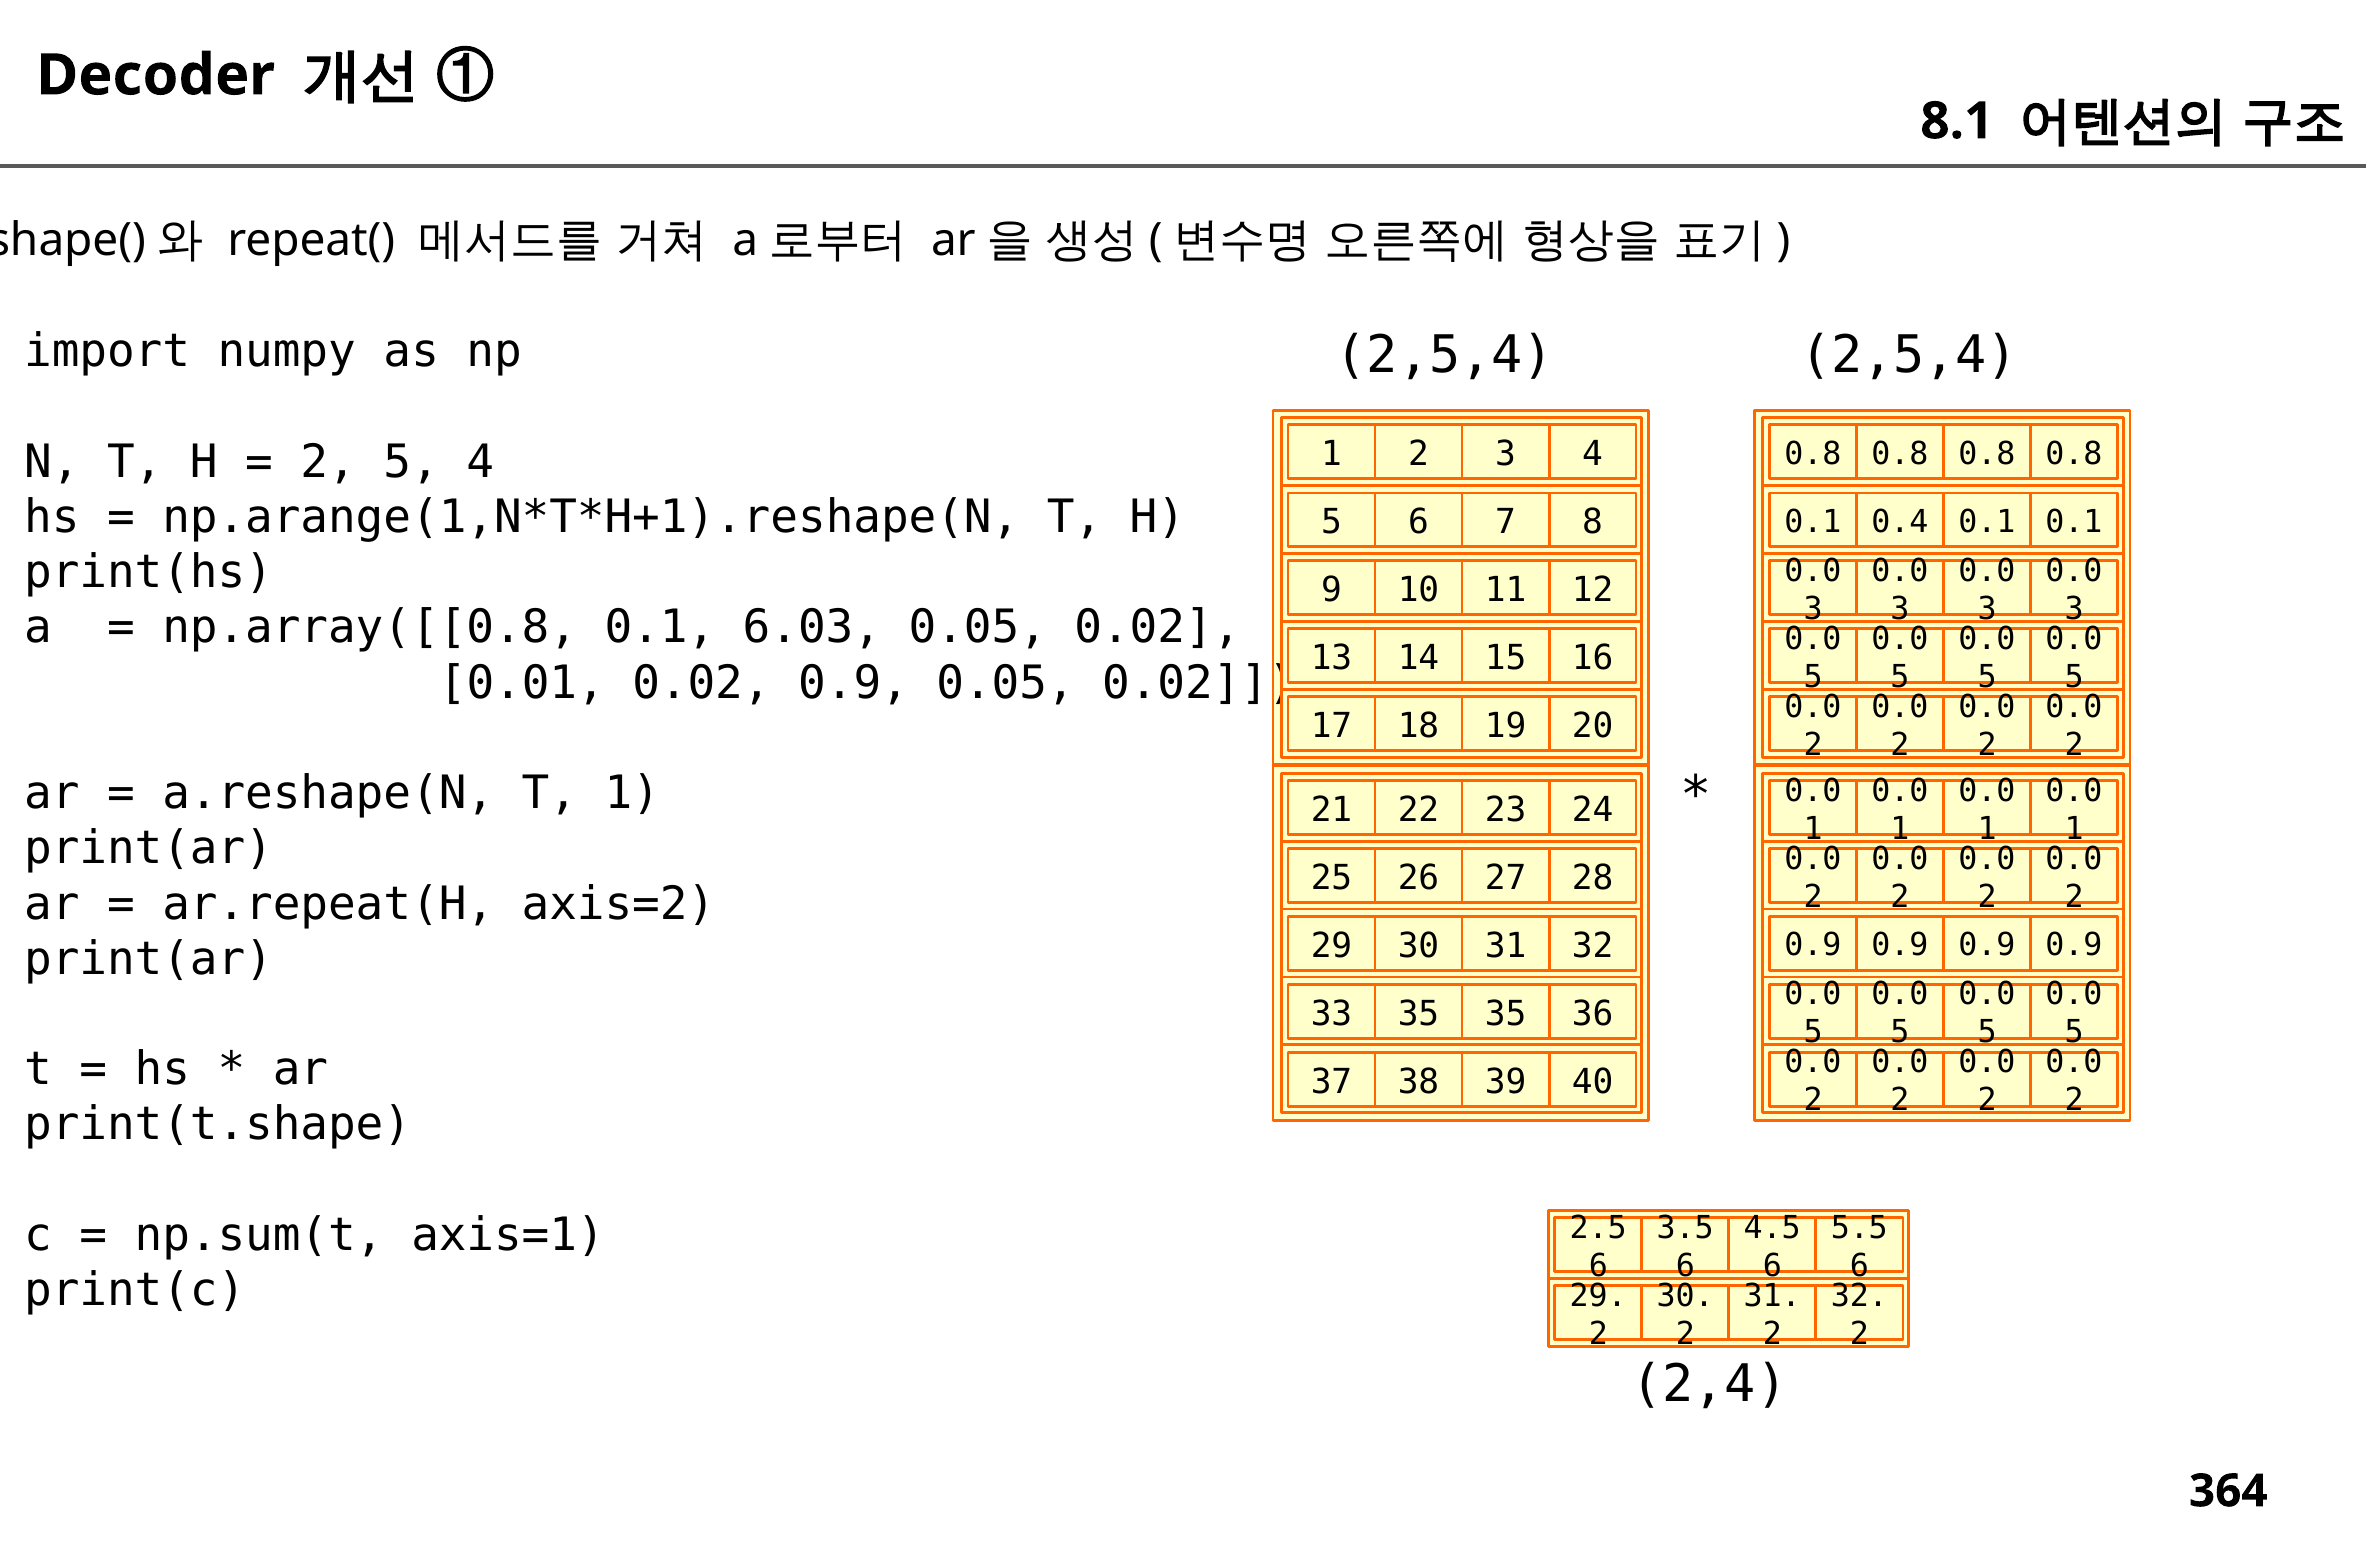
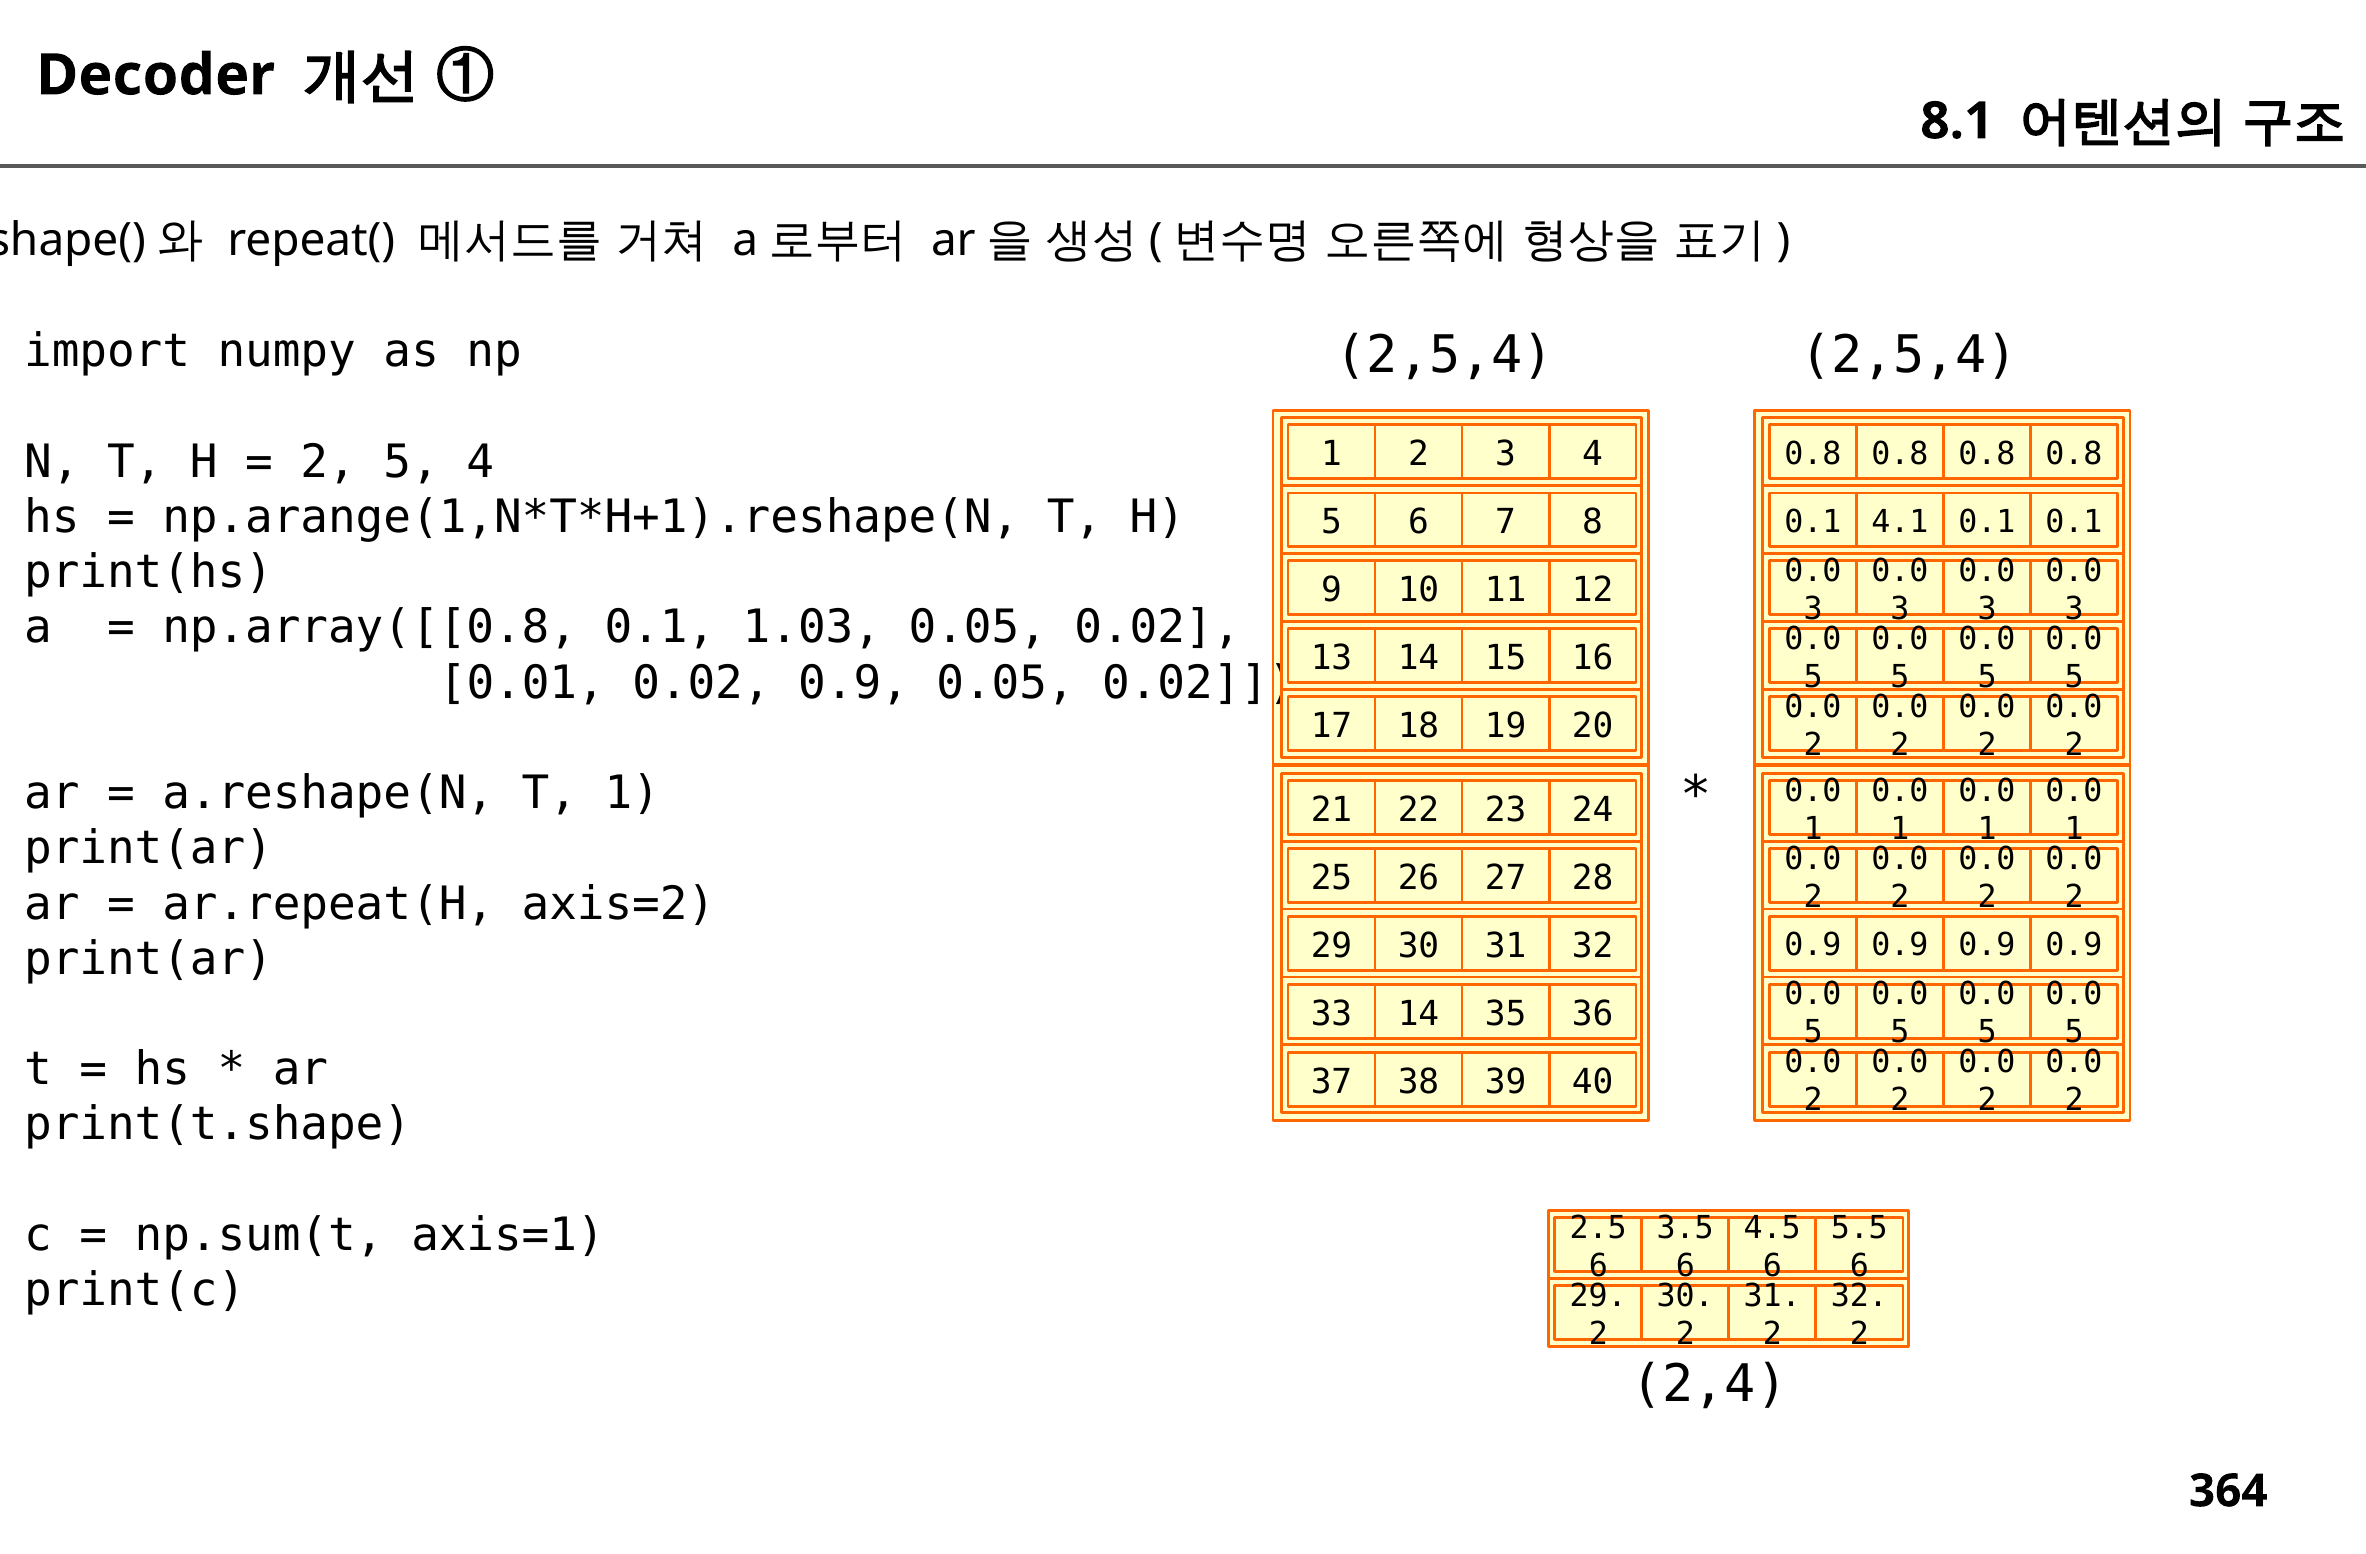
0.4: 0.4 -> 4.1
6.03: 6.03 -> 1.03
33 35: 35 -> 14
